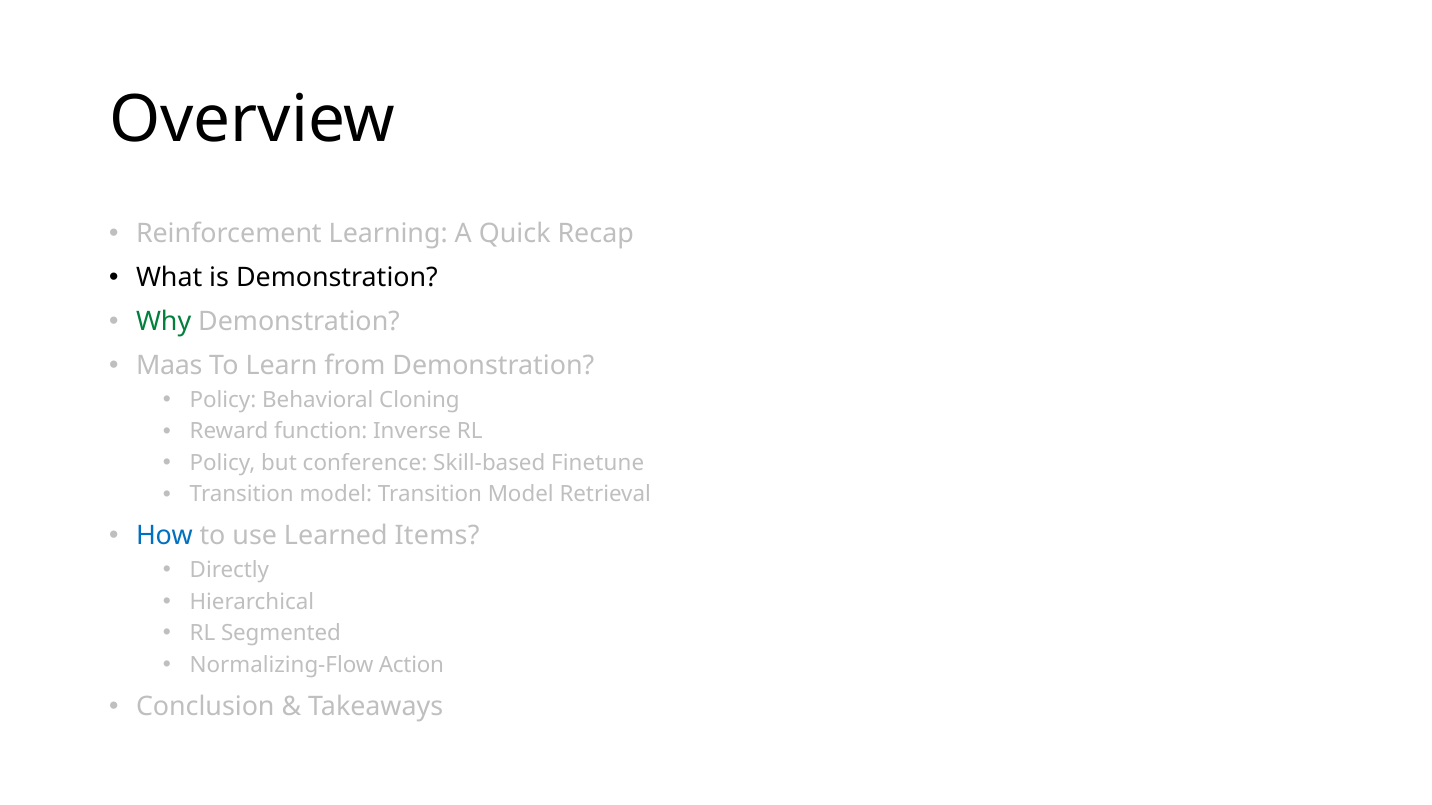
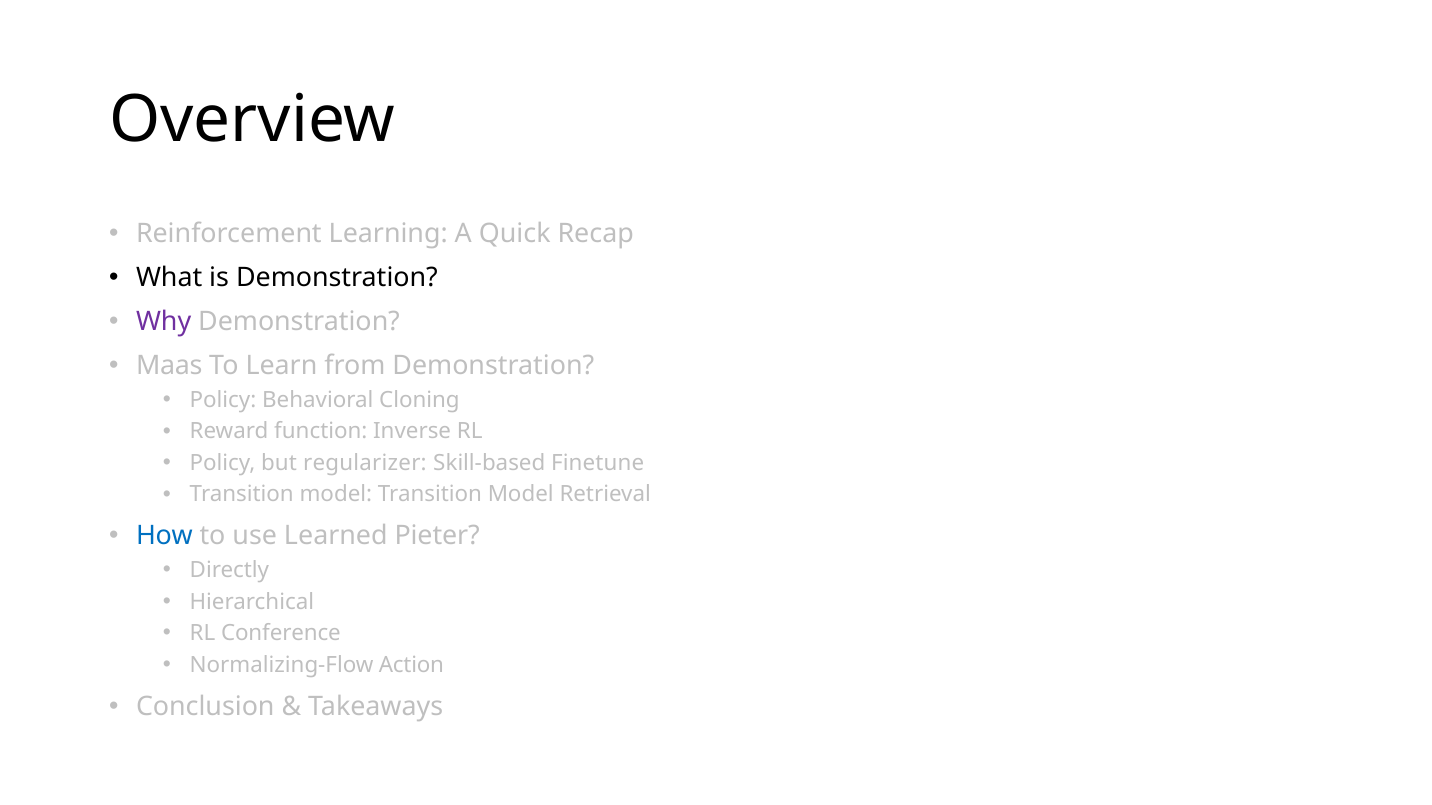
Why colour: green -> purple
conference: conference -> regularizer
Items: Items -> Pieter
Segmented: Segmented -> Conference
